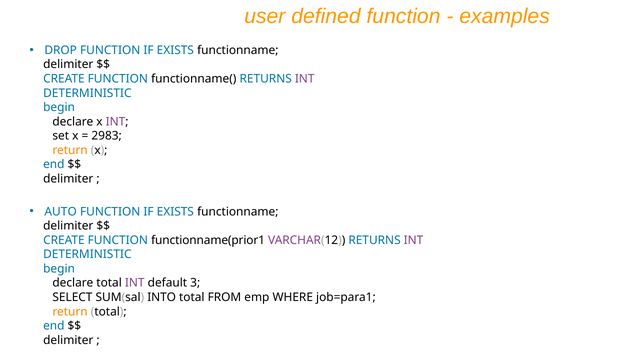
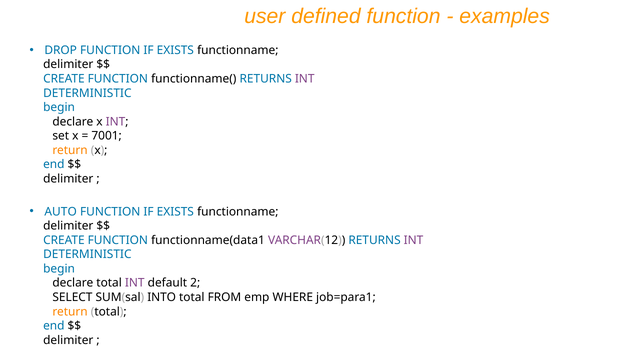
2983: 2983 -> 7001
functionname(prior1: functionname(prior1 -> functionname(data1
3: 3 -> 2
